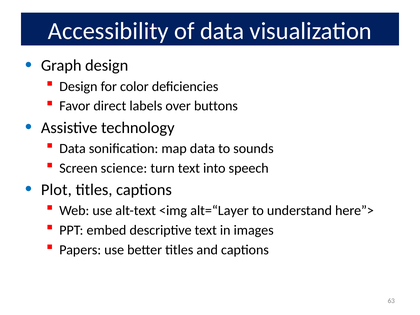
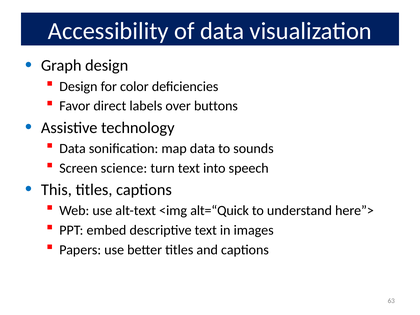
Plot: Plot -> This
alt=“Layer: alt=“Layer -> alt=“Quick
